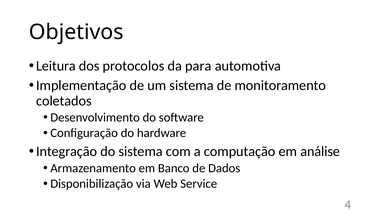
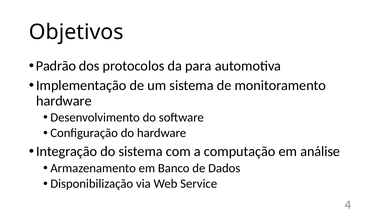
Leitura: Leitura -> Padrão
coletados at (64, 101): coletados -> hardware
